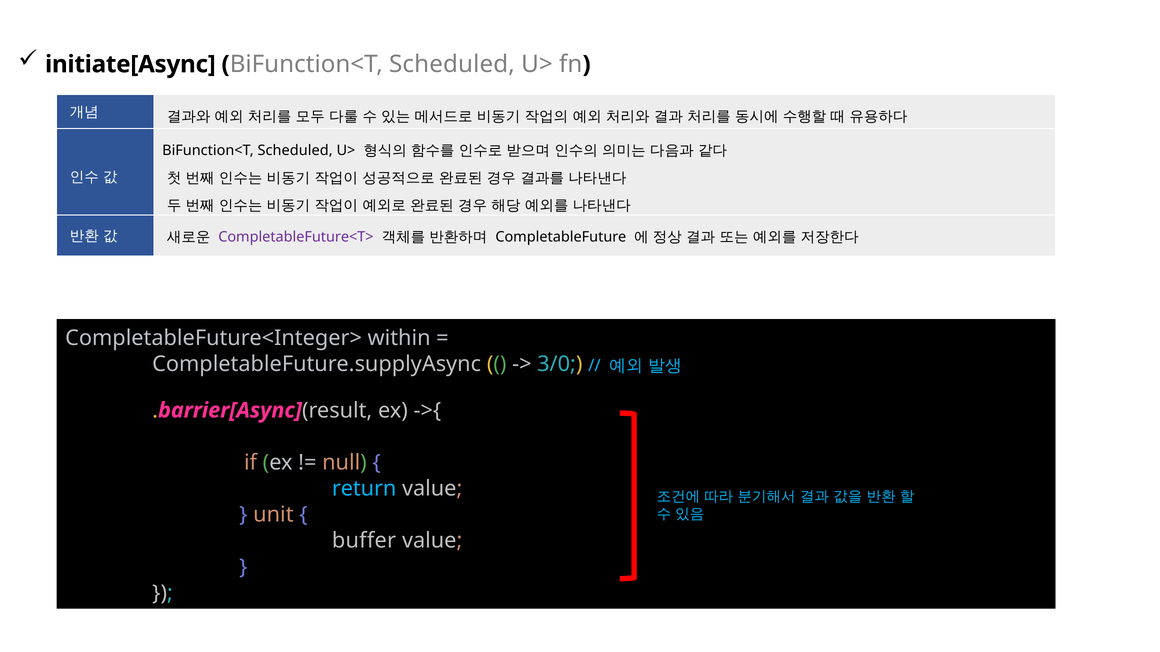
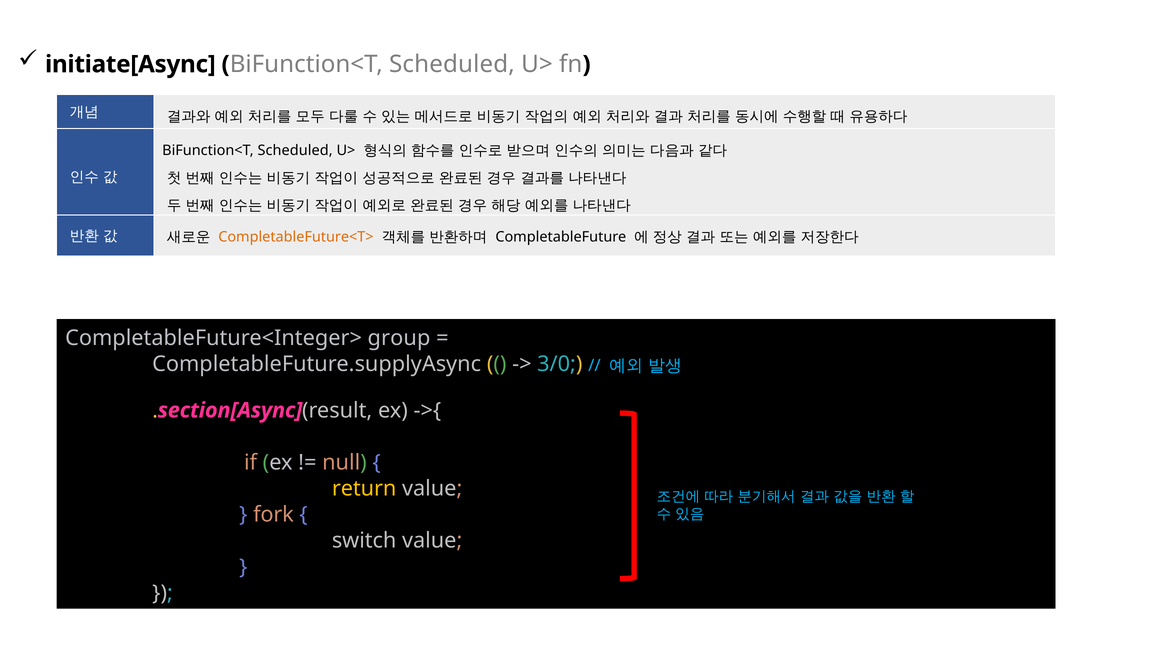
CompletableFuture<T> colour: purple -> orange
within: within -> group
barrier[Async: barrier[Async -> section[Async
return colour: light blue -> yellow
unit: unit -> fork
buffer: buffer -> switch
